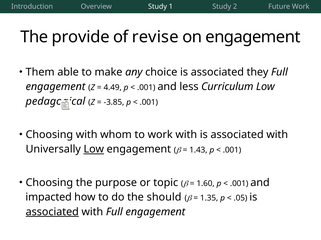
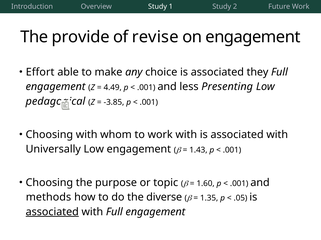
Them: Them -> Effort
Curriculum: Curriculum -> Presenting
Low at (94, 150) underline: present -> none
impacted: impacted -> methods
should: should -> diverse
